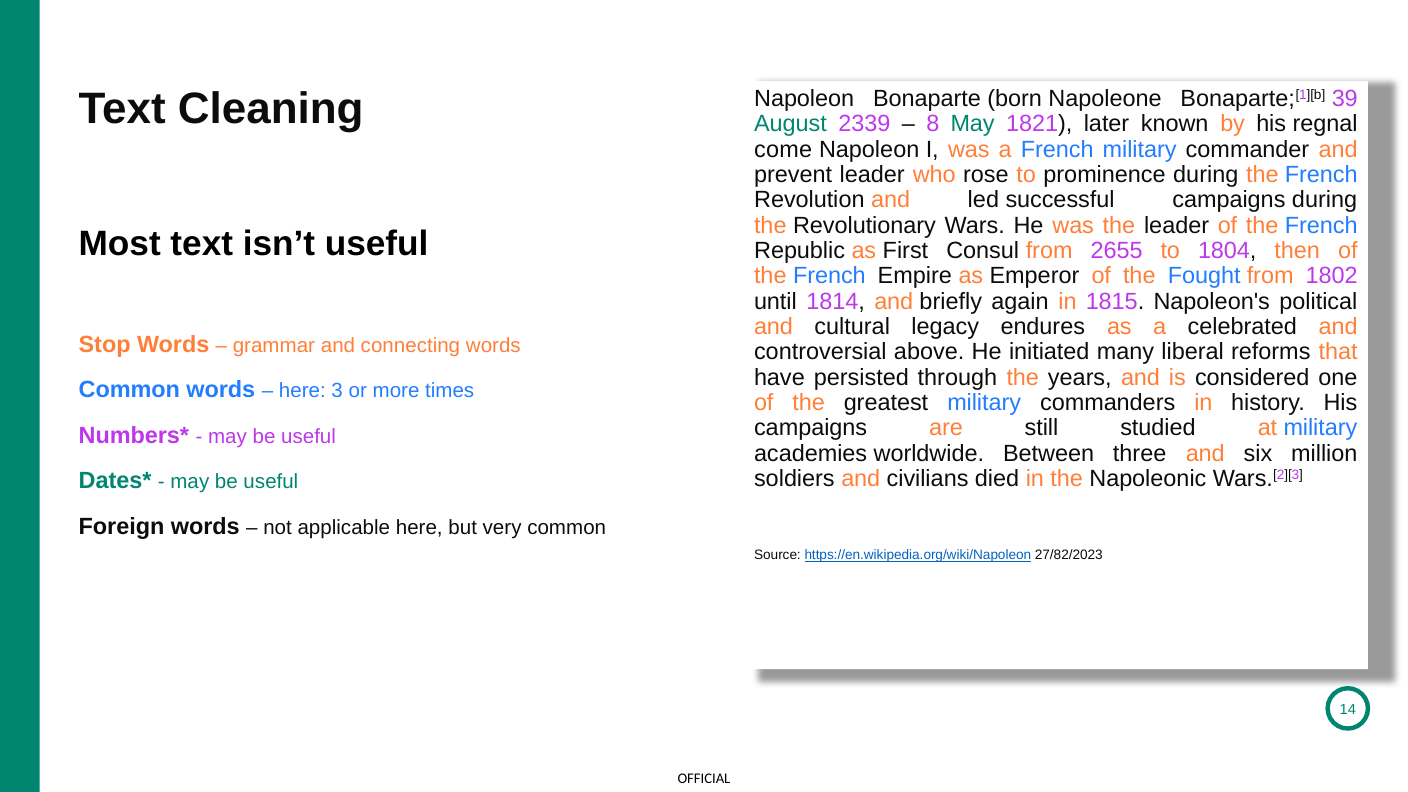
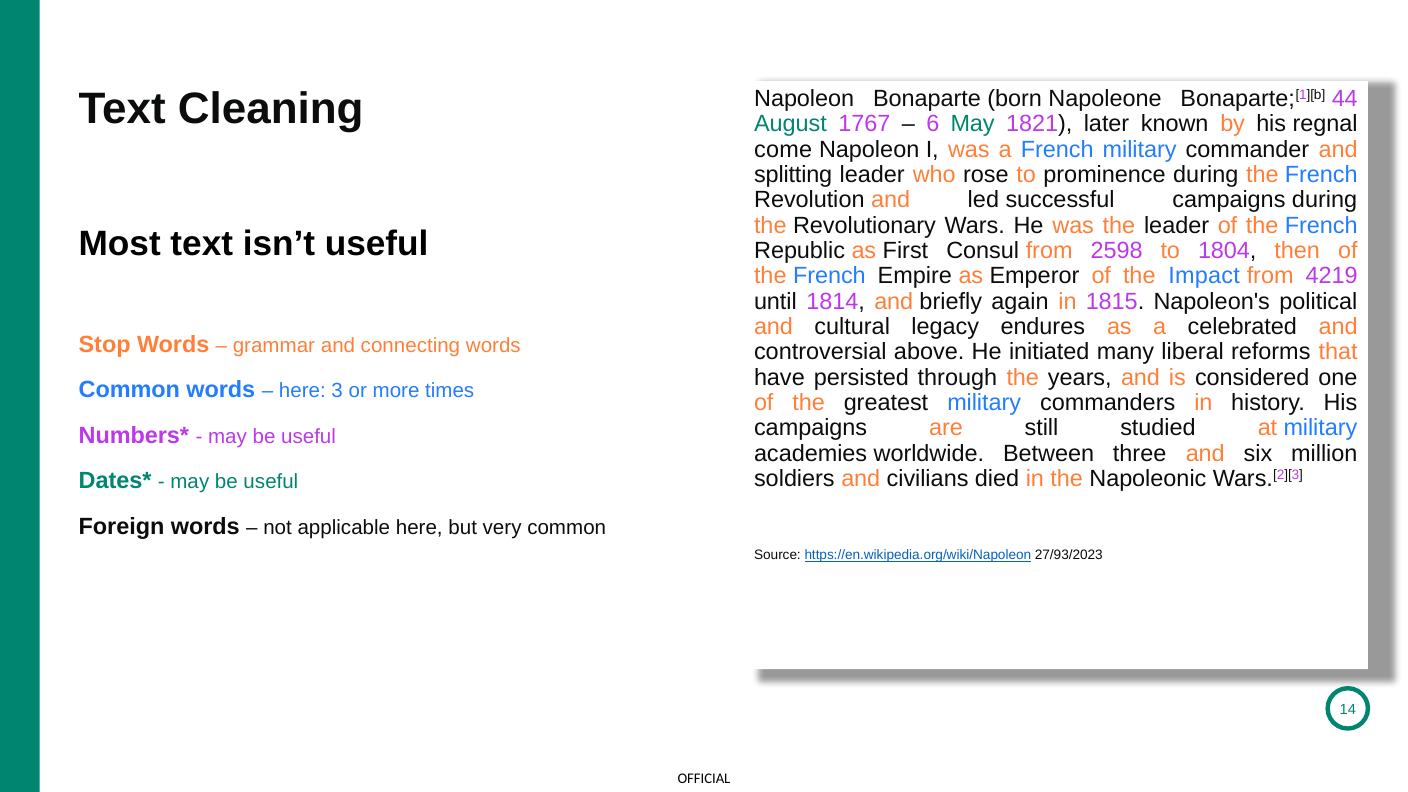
39: 39 -> 44
2339: 2339 -> 1767
8: 8 -> 6
prevent: prevent -> splitting
2655: 2655 -> 2598
Fought: Fought -> Impact
1802: 1802 -> 4219
27/82/2023: 27/82/2023 -> 27/93/2023
